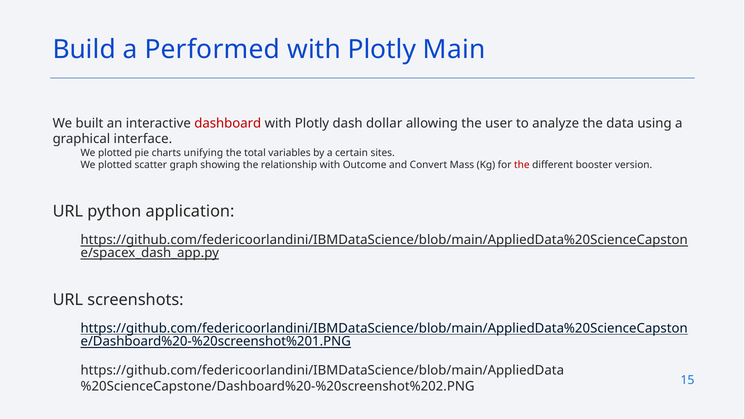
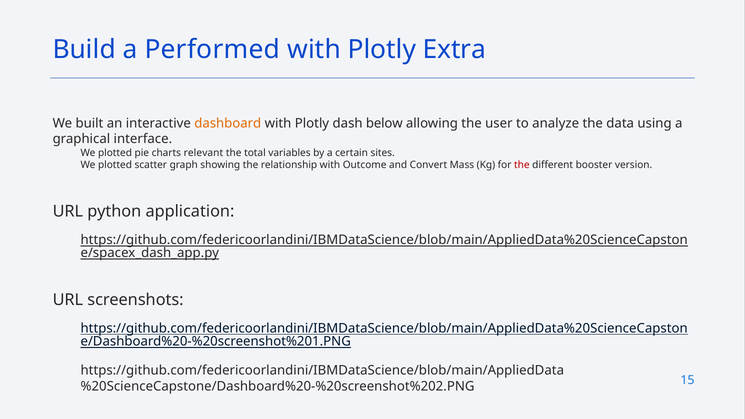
Main: Main -> Extra
dashboard colour: red -> orange
dollar: dollar -> below
unifying: unifying -> relevant
